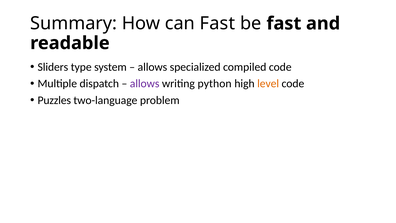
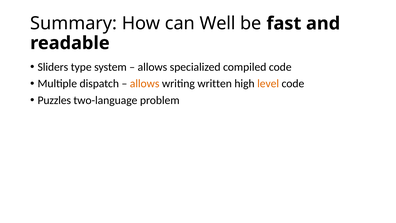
can Fast: Fast -> Well
allows at (145, 84) colour: purple -> orange
python: python -> written
